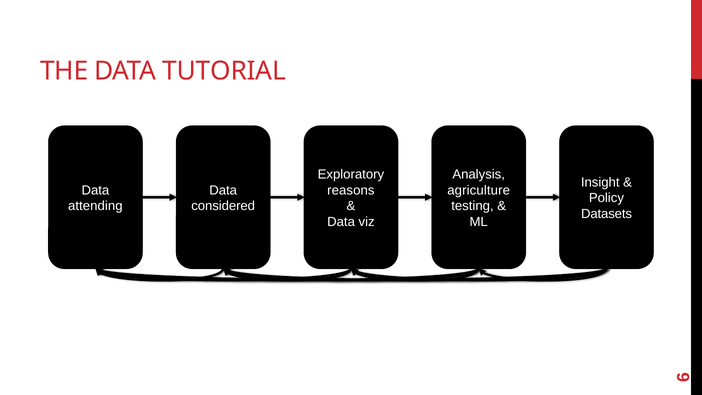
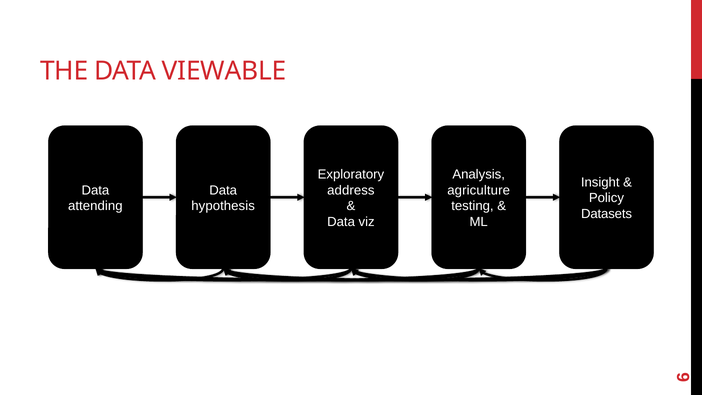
TUTORIAL: TUTORIAL -> VIEWABLE
reasons: reasons -> address
considered: considered -> hypothesis
